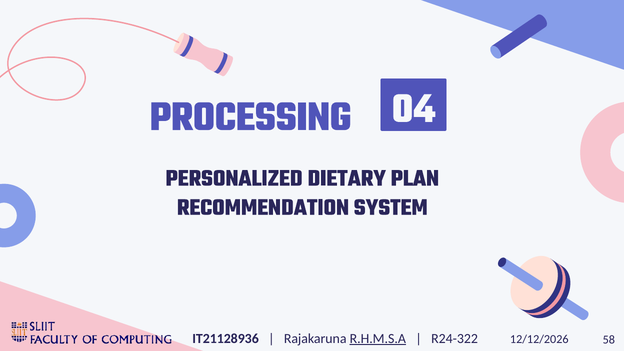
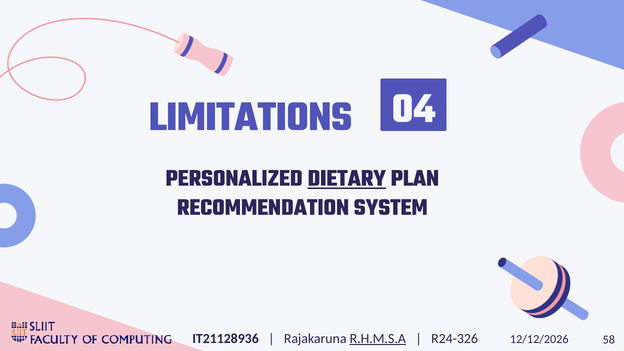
PROCESSING: PROCESSING -> LIMITATIONS
DIETARY underline: none -> present
R24-322: R24-322 -> R24-326
